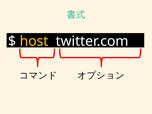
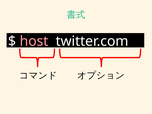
host colour: yellow -> pink
